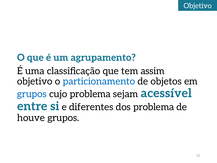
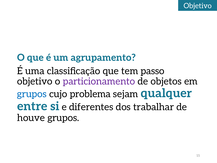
assim: assim -> passo
particionamento colour: blue -> purple
acessível: acessível -> qualquer
dos problema: problema -> trabalhar
